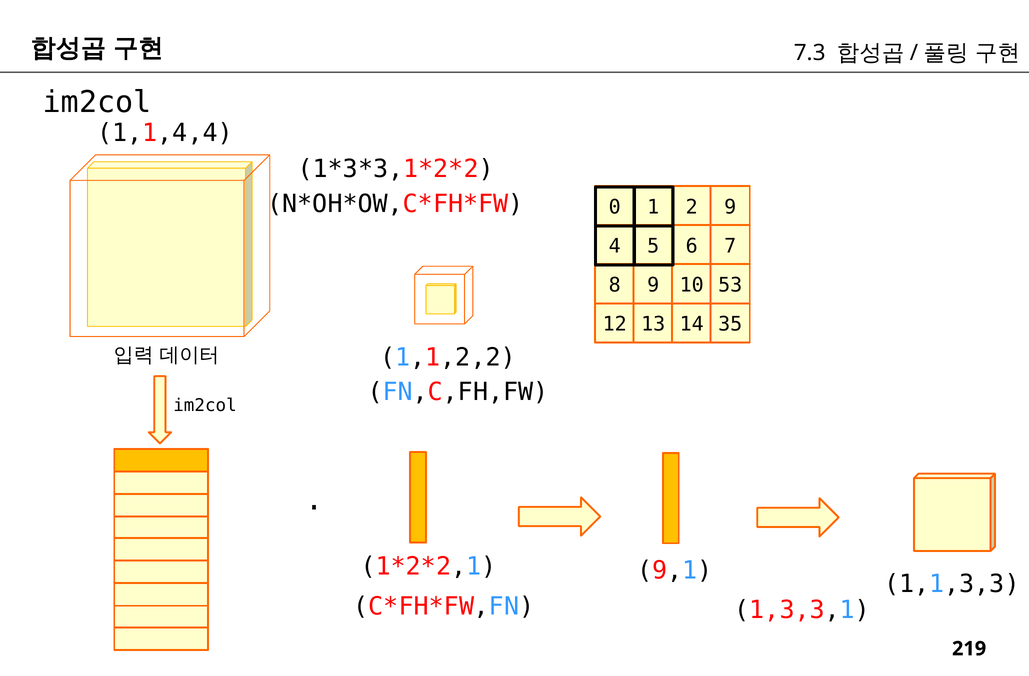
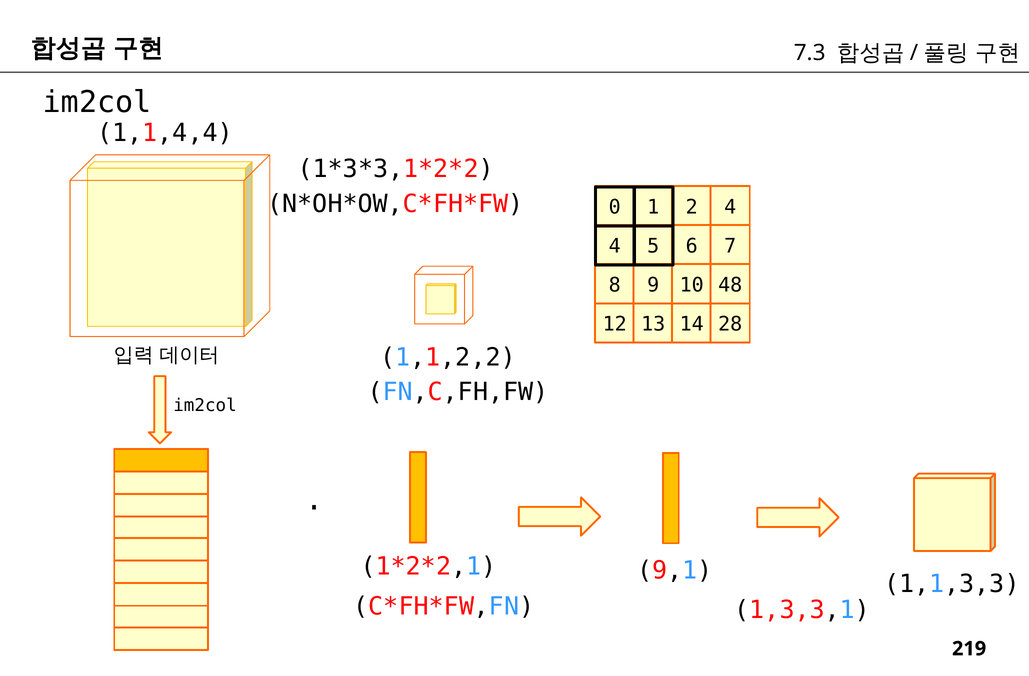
2 9: 9 -> 4
53: 53 -> 48
35: 35 -> 28
